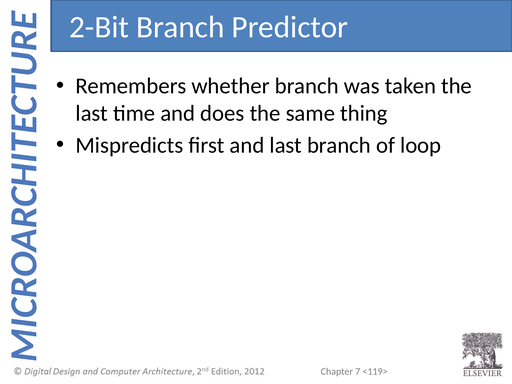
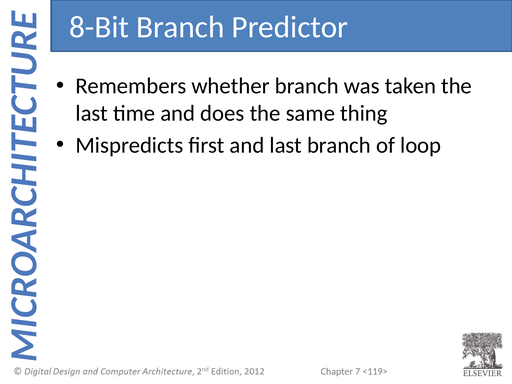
2-Bit: 2-Bit -> 8-Bit
